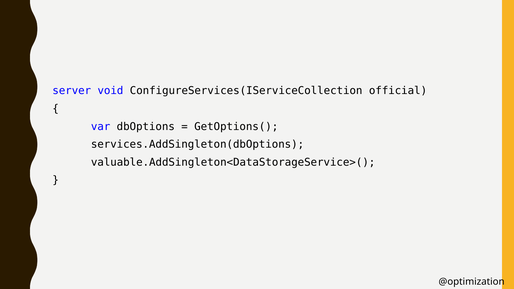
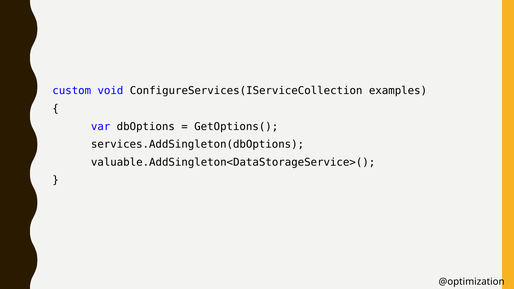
server: server -> custom
official: official -> examples
